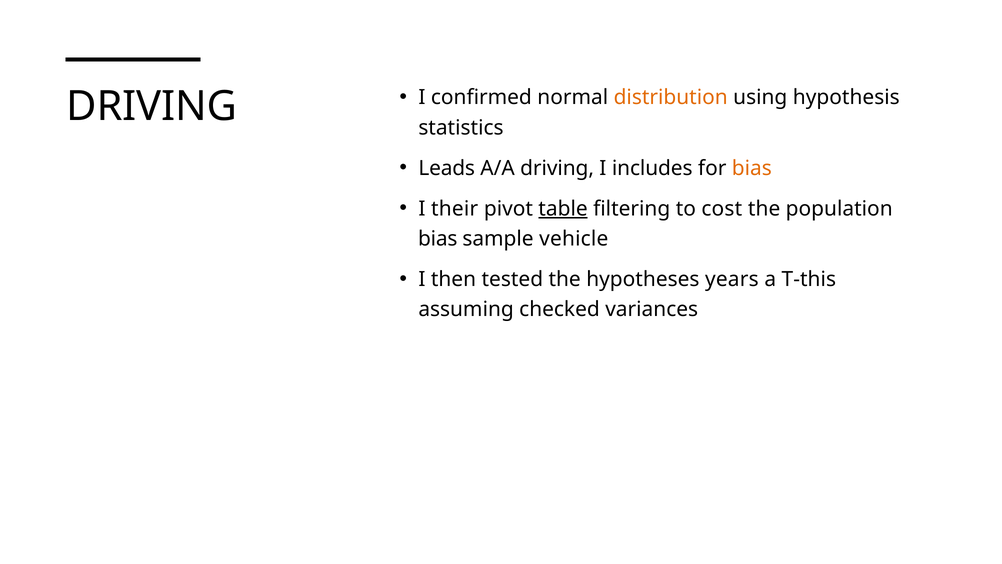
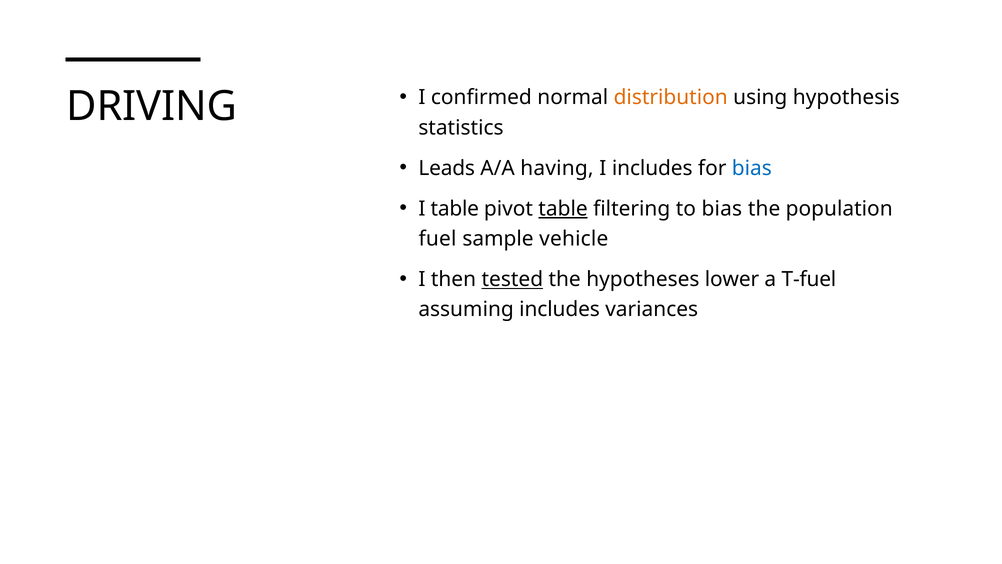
A/A driving: driving -> having
bias at (752, 168) colour: orange -> blue
I their: their -> table
to cost: cost -> bias
bias at (438, 239): bias -> fuel
tested underline: none -> present
years: years -> lower
T-this: T-this -> T-fuel
assuming checked: checked -> includes
